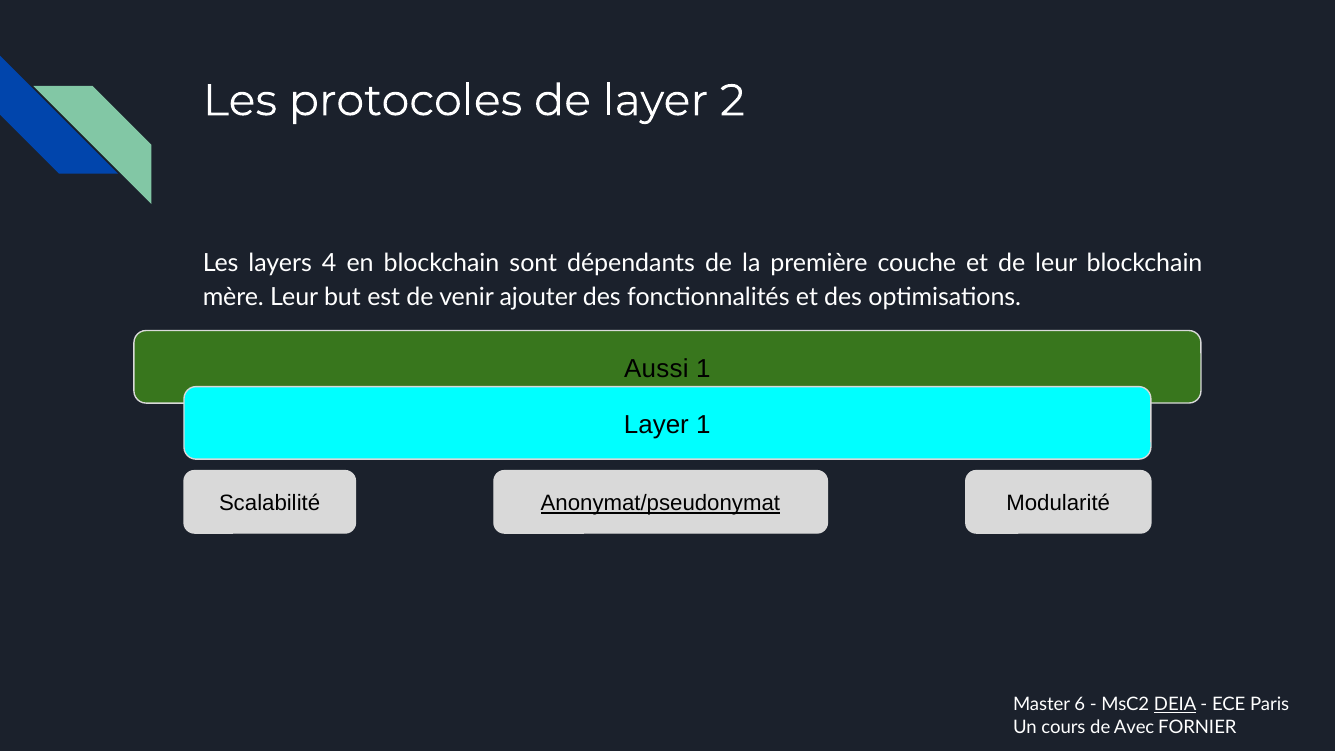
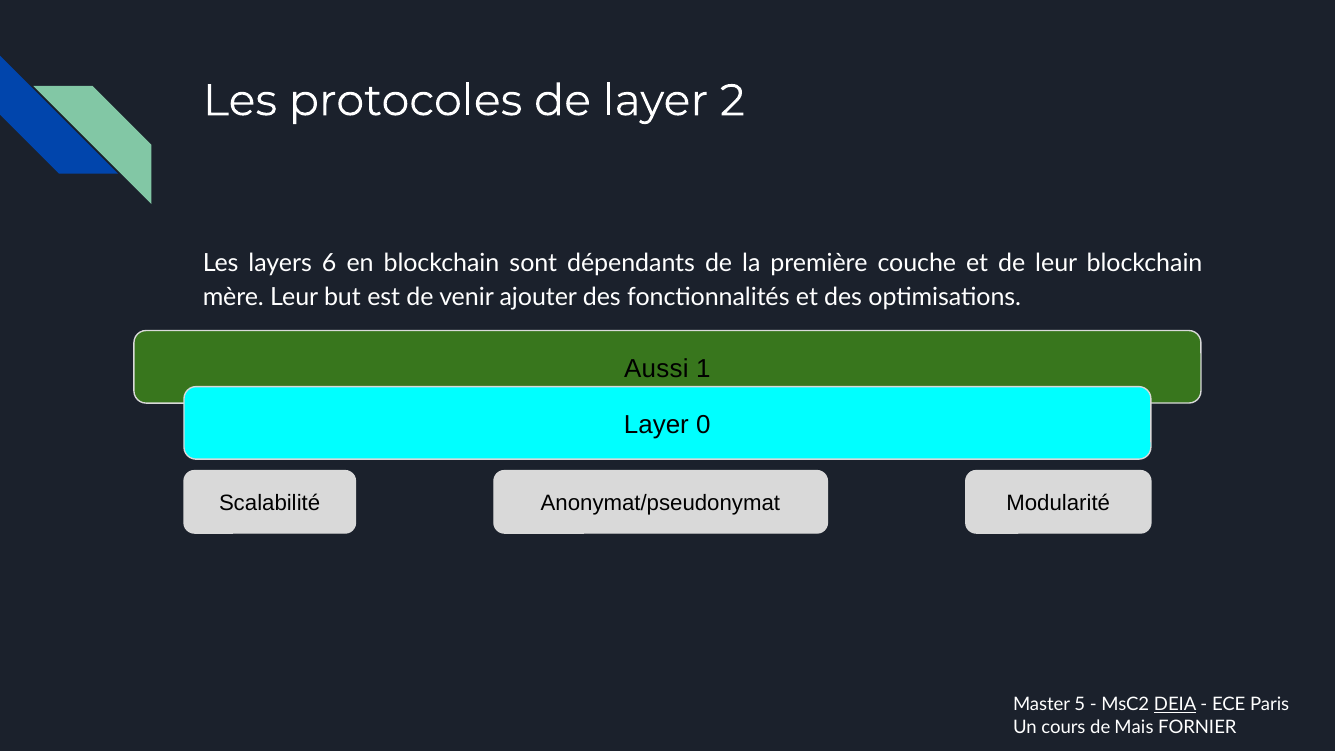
4: 4 -> 6
Layer 1: 1 -> 0
Anonymat/pseudonymat underline: present -> none
6: 6 -> 5
Avec: Avec -> Mais
